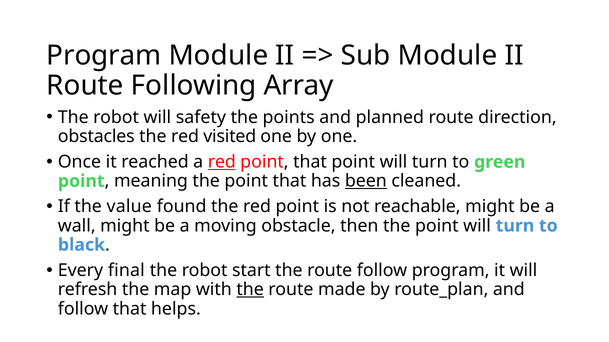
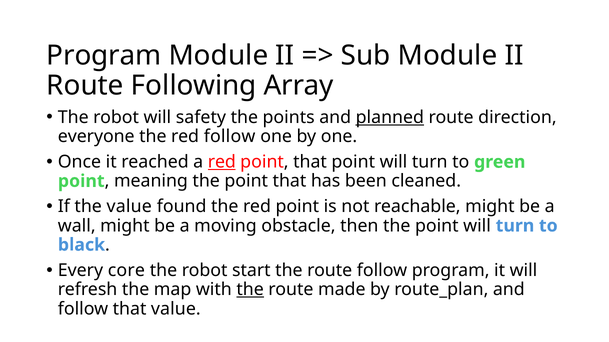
planned underline: none -> present
obstacles: obstacles -> everyone
red visited: visited -> follow
been underline: present -> none
final: final -> core
that helps: helps -> value
